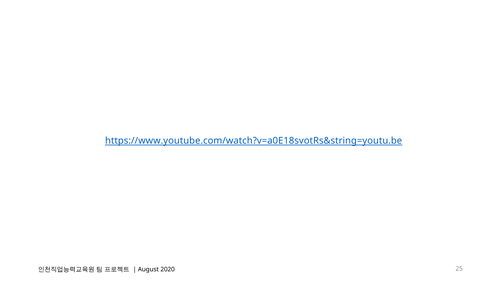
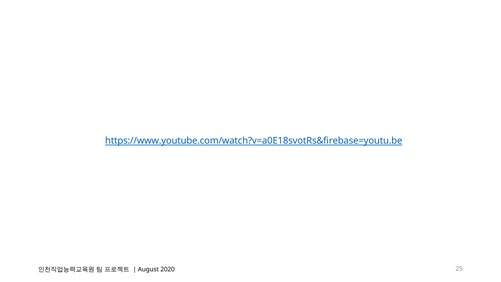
https://www.youtube.com/watch?v=a0E18svotRs&string=youtu.be: https://www.youtube.com/watch?v=a0E18svotRs&string=youtu.be -> https://www.youtube.com/watch?v=a0E18svotRs&firebase=youtu.be
